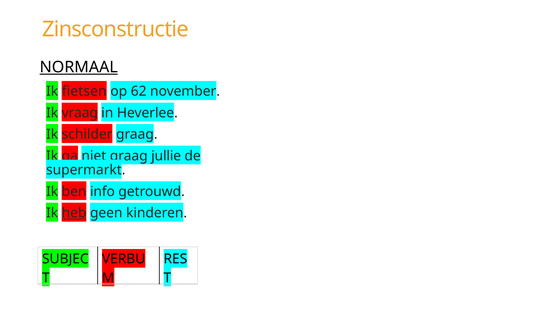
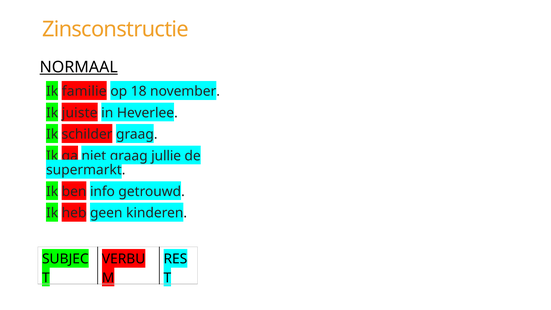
fietsen: fietsen -> familie
62: 62 -> 18
vraag: vraag -> juiste
heb underline: present -> none
